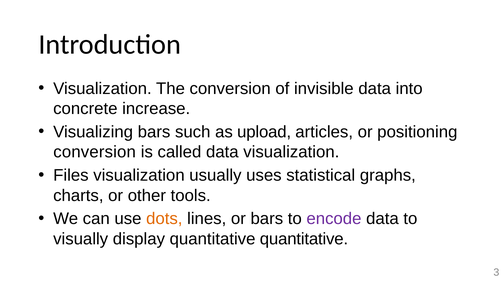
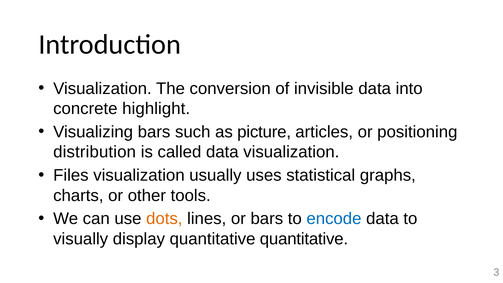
increase: increase -> highlight
upload: upload -> picture
conversion at (95, 152): conversion -> distribution
encode colour: purple -> blue
